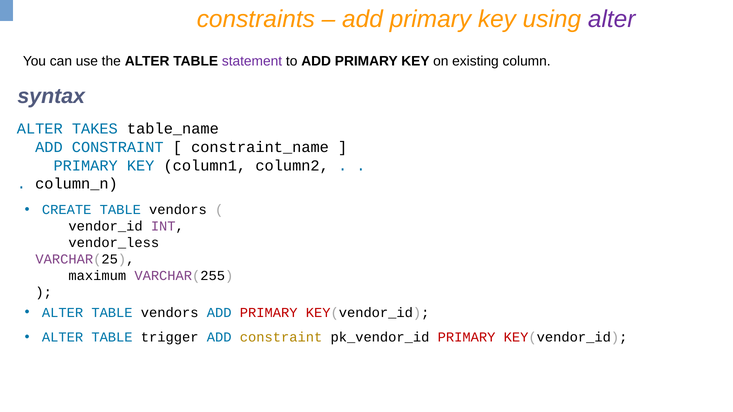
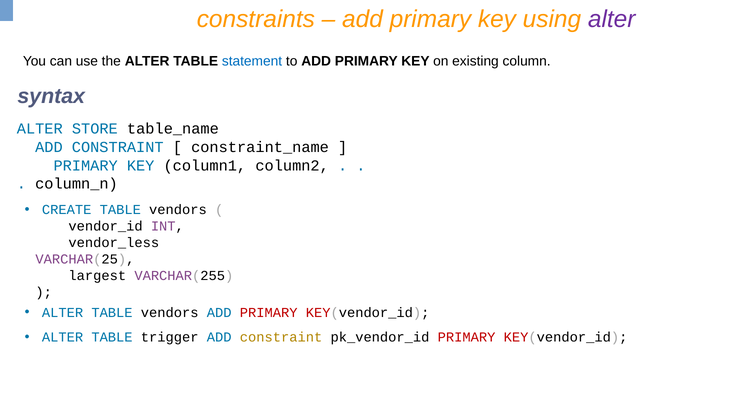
statement colour: purple -> blue
TAKES: TAKES -> STORE
maximum: maximum -> largest
